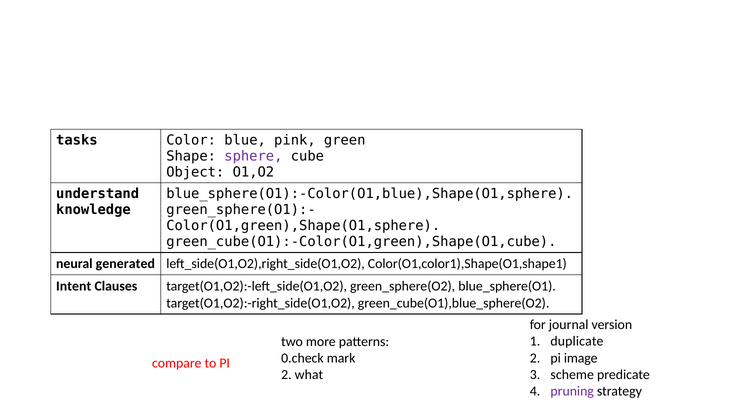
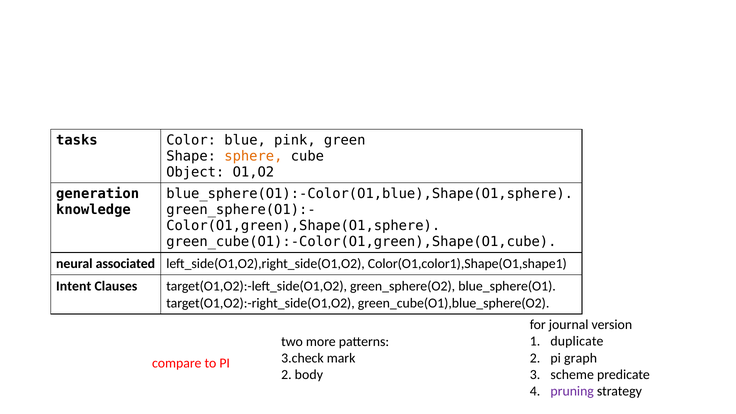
sphere colour: purple -> orange
understand: understand -> generation
generated: generated -> associated
image: image -> graph
0.check: 0.check -> 3.check
what: what -> body
